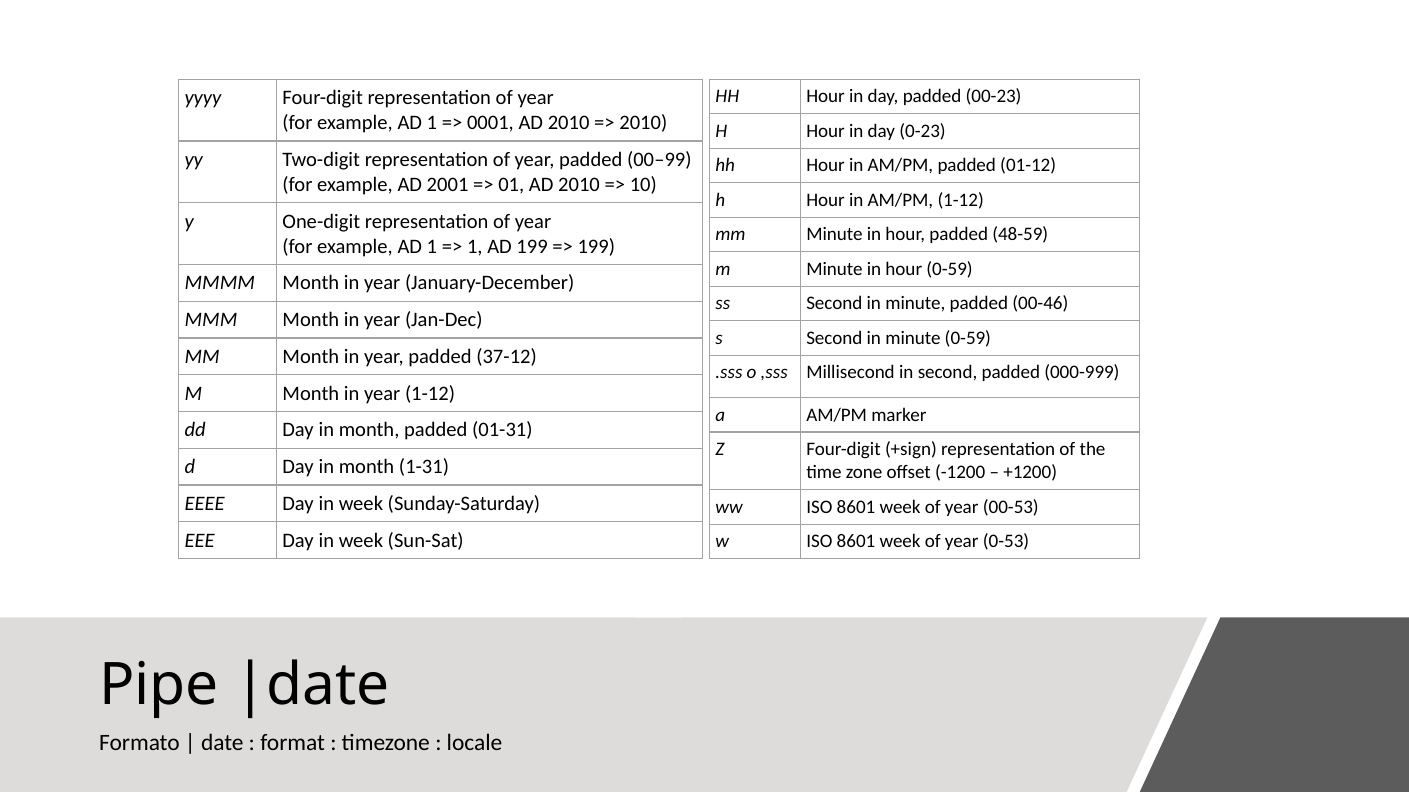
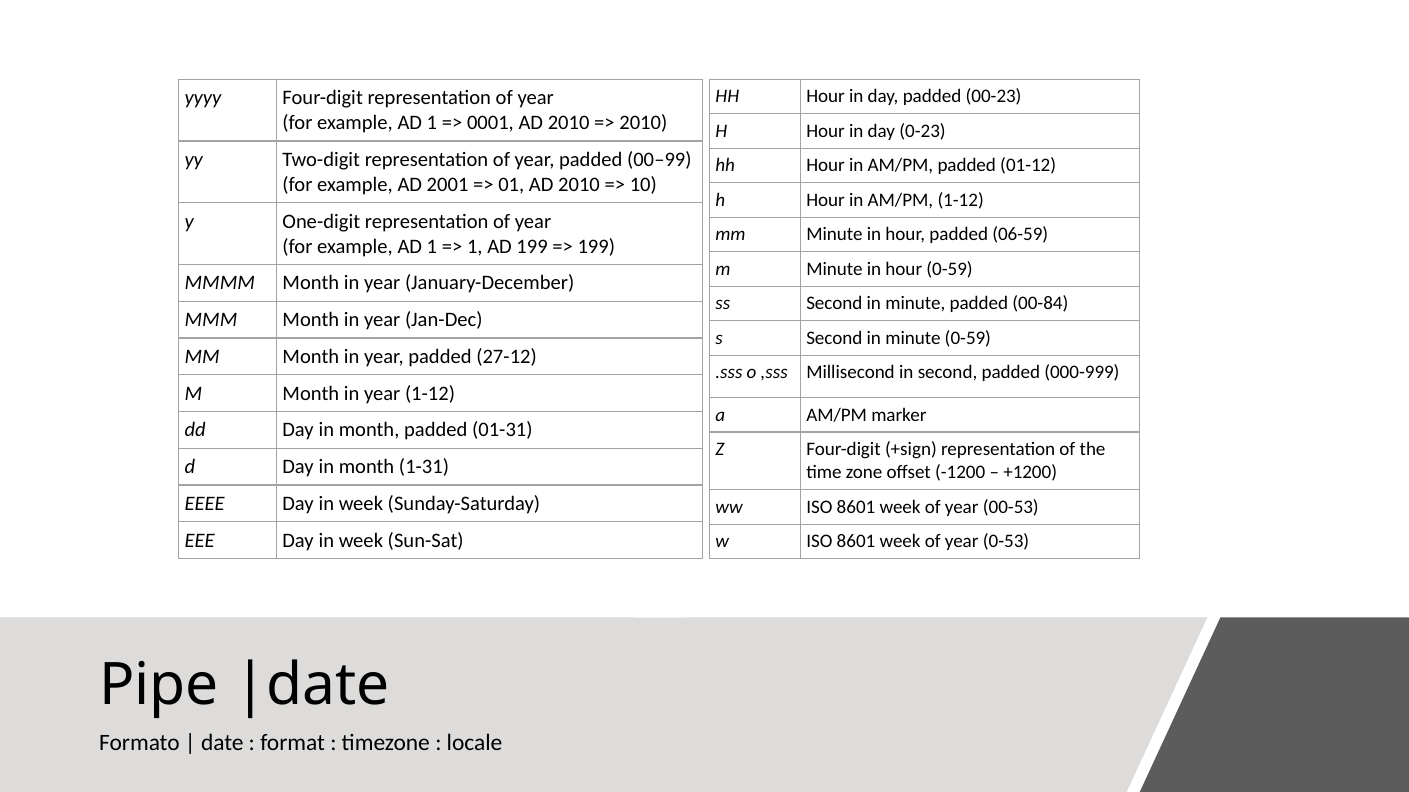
48-59: 48-59 -> 06-59
00-46: 00-46 -> 00-84
37-12: 37-12 -> 27-12
